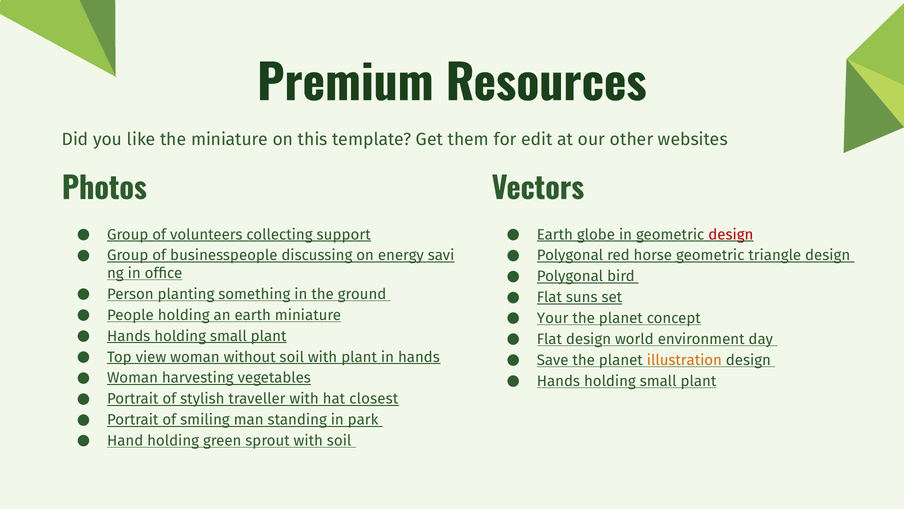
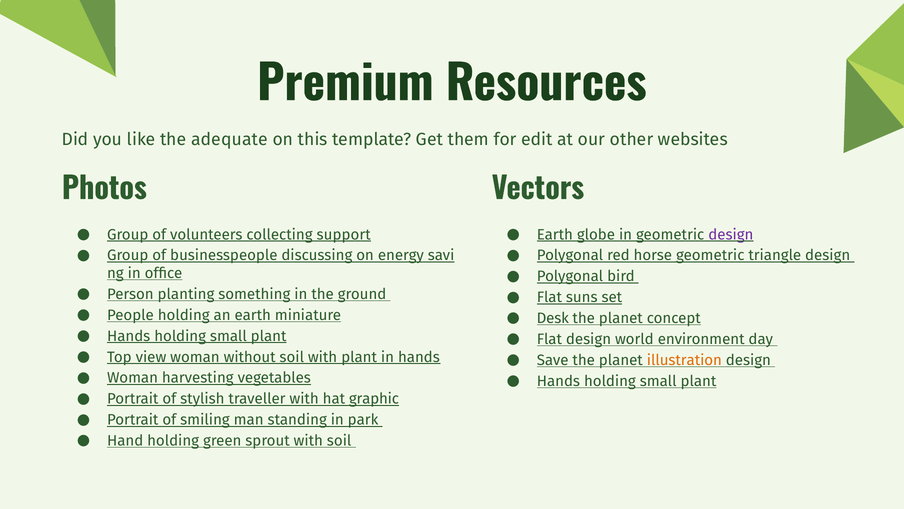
the miniature: miniature -> adequate
design at (731, 234) colour: red -> purple
Your: Your -> Desk
closest: closest -> graphic
